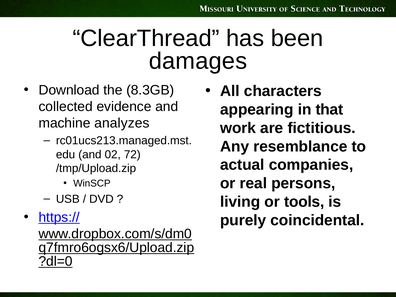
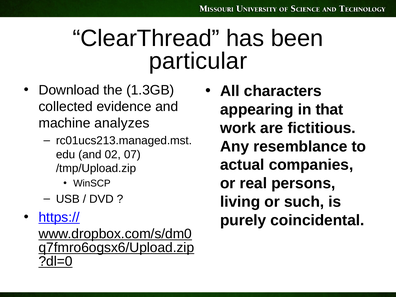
damages: damages -> particular
8.3GB: 8.3GB -> 1.3GB
72: 72 -> 07
tools: tools -> such
